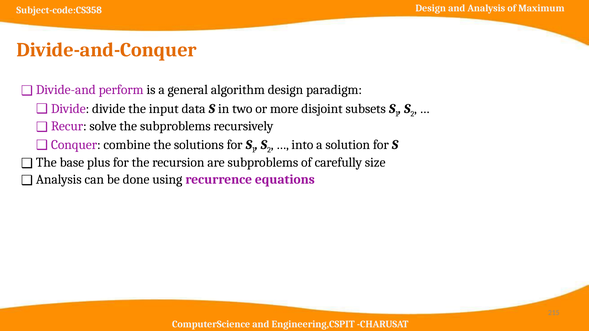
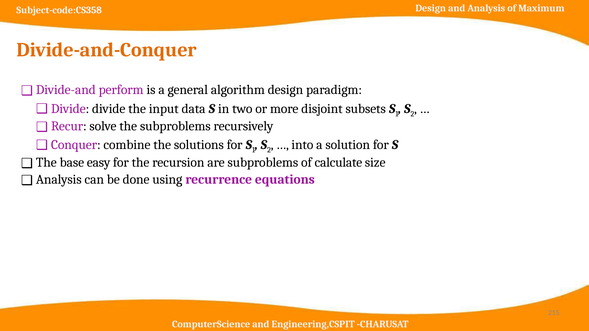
plus: plus -> easy
carefully: carefully -> calculate
